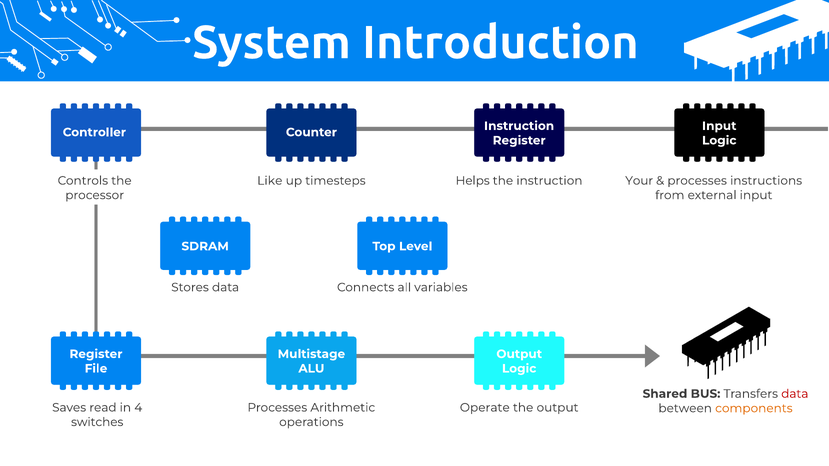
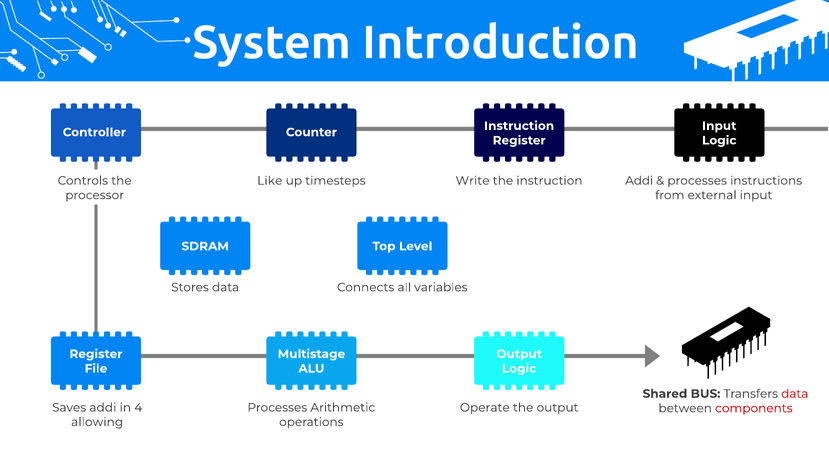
Helps: Helps -> Write
instruction Your: Your -> Addi
Saves read: read -> addi
components colour: orange -> red
switches: switches -> allowing
